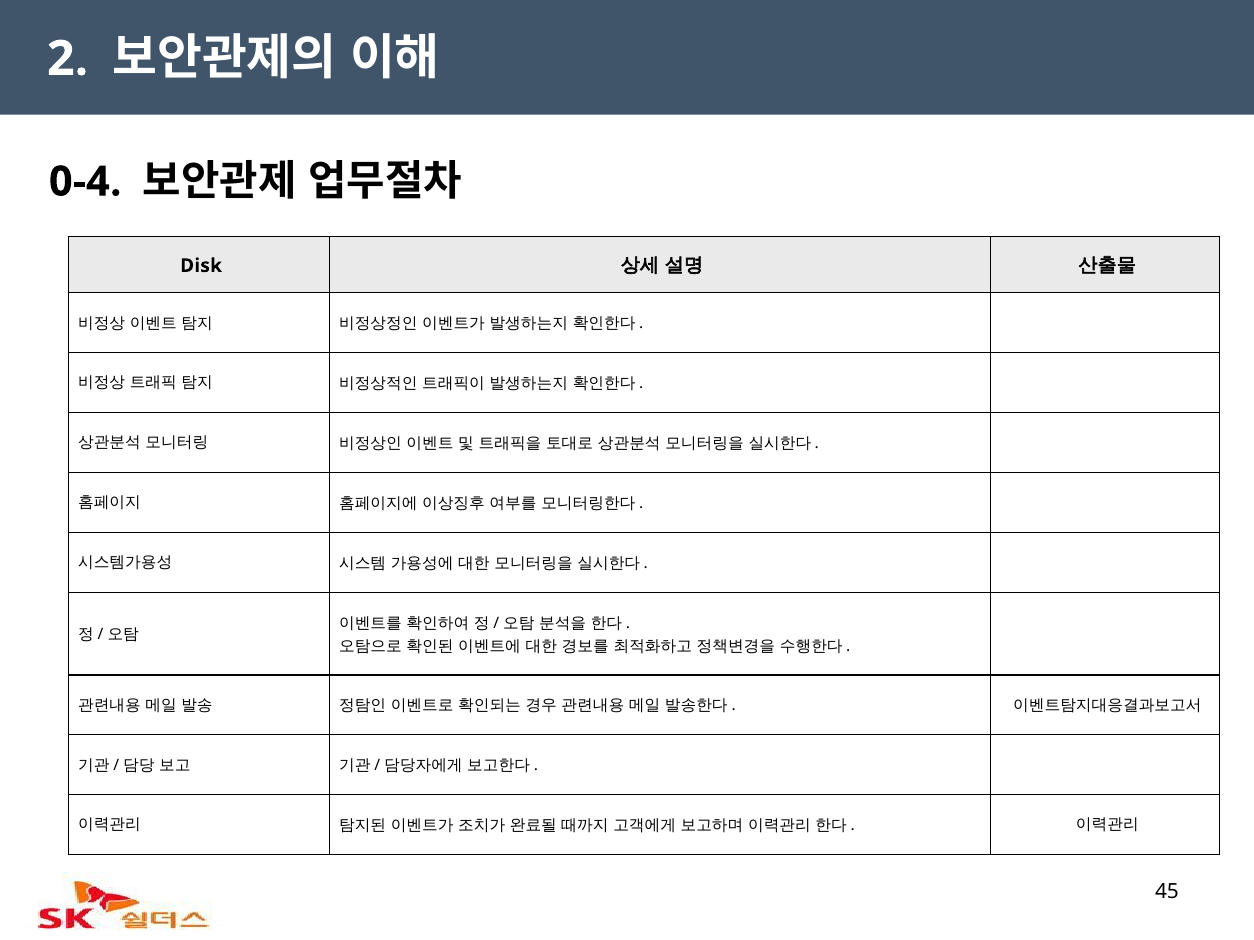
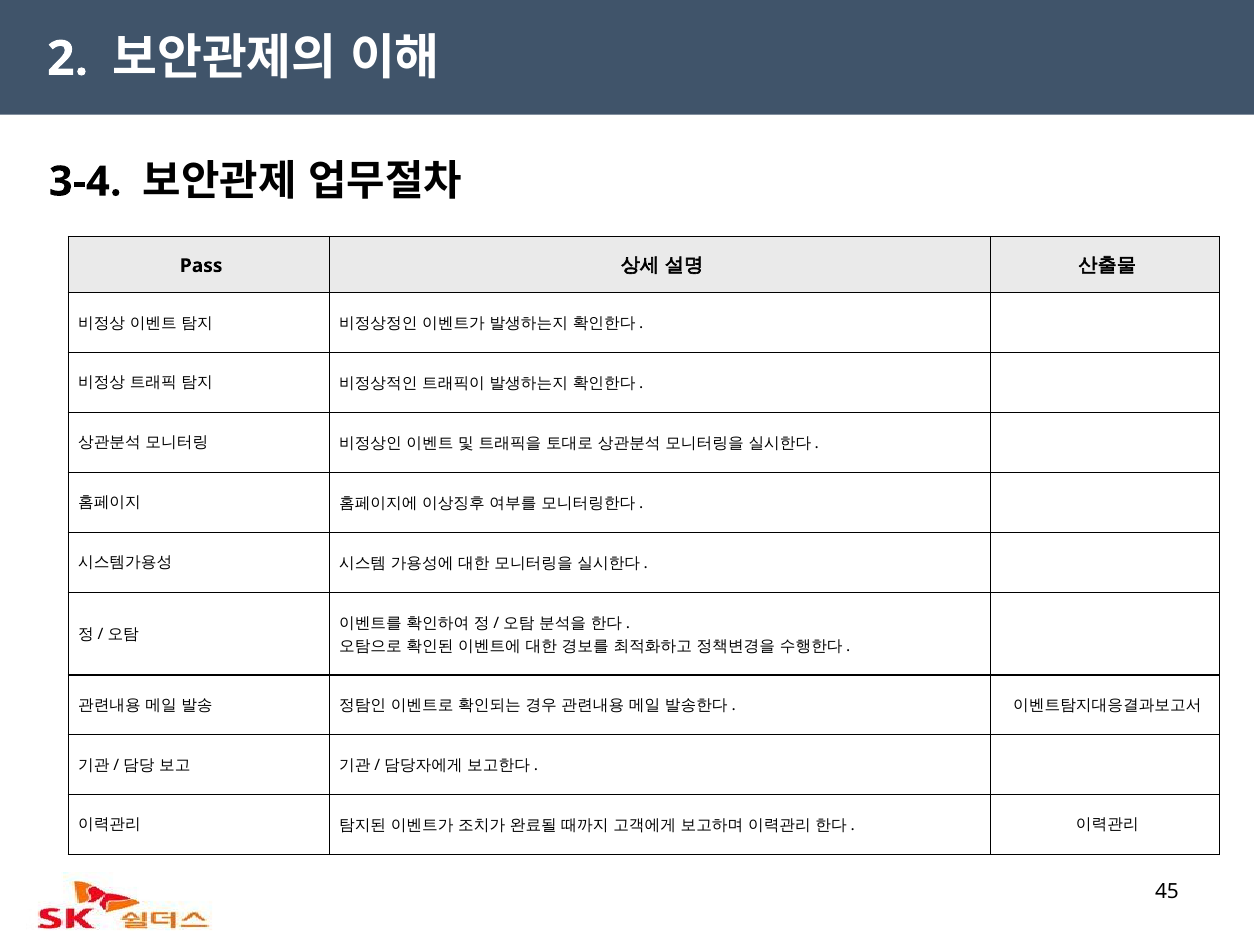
0-4: 0-4 -> 3-4
Disk: Disk -> Pass
